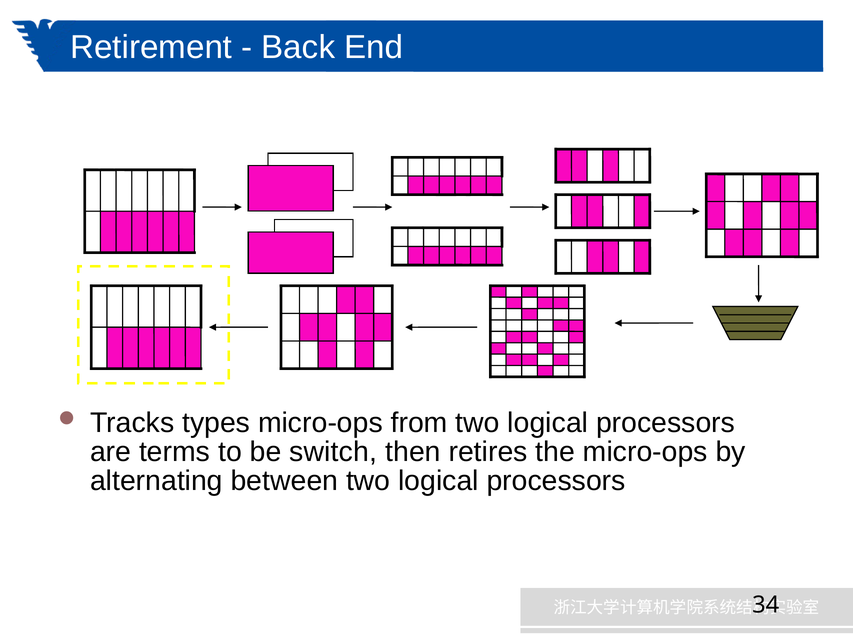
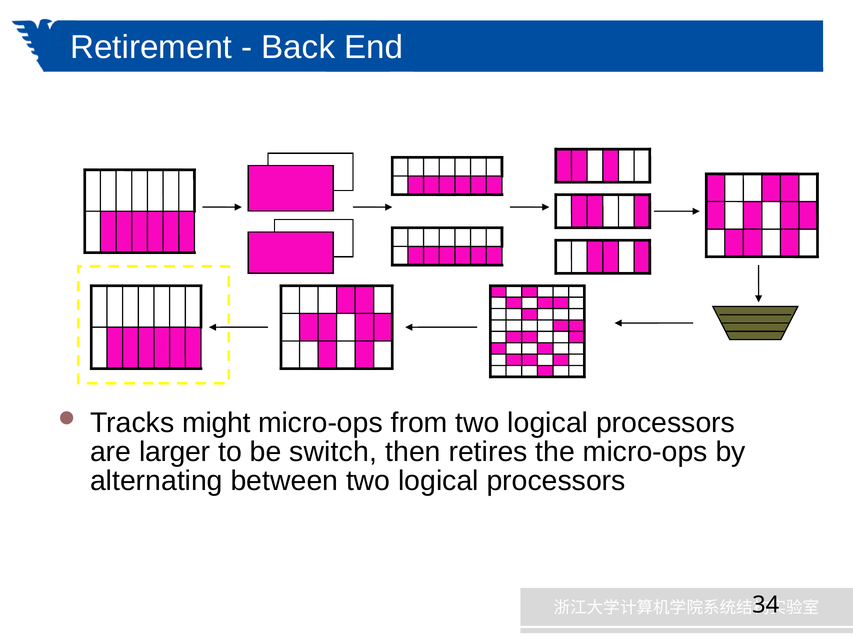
types: types -> might
terms: terms -> larger
